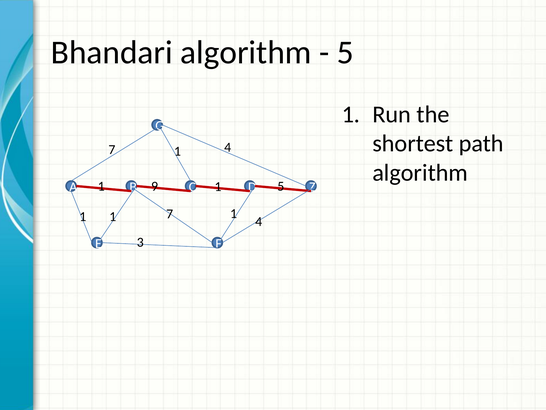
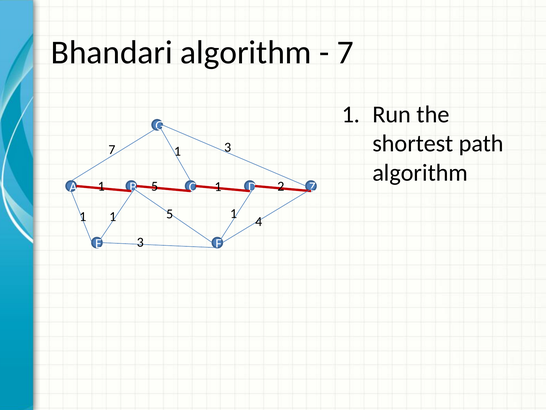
5 at (345, 53): 5 -> 7
7 1 4: 4 -> 3
9 at (155, 186): 9 -> 5
1 5: 5 -> 2
1 1 7: 7 -> 5
